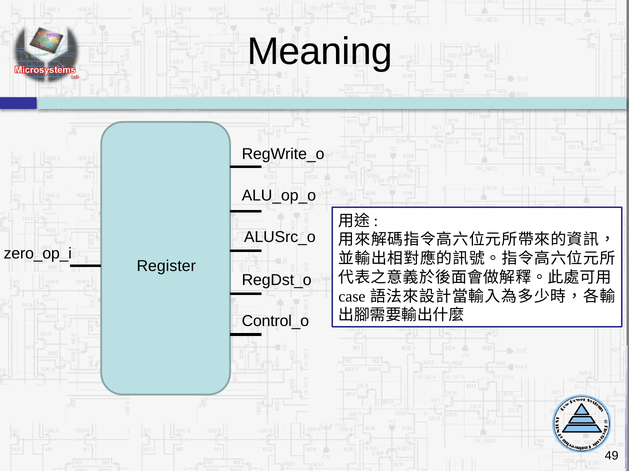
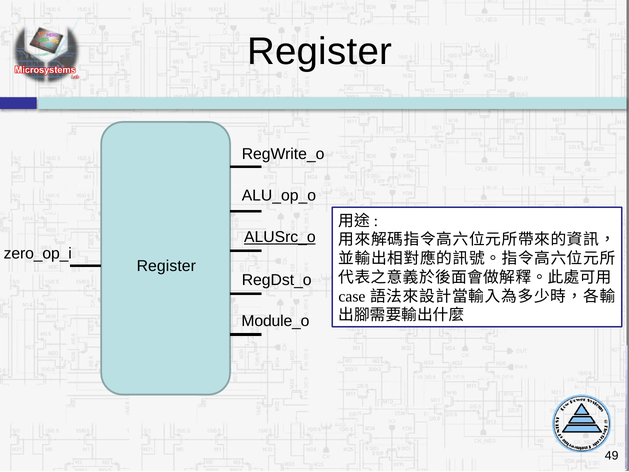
Meaning at (320, 52): Meaning -> Register
ALUSrc_o underline: none -> present
Control_o: Control_o -> Module_o
